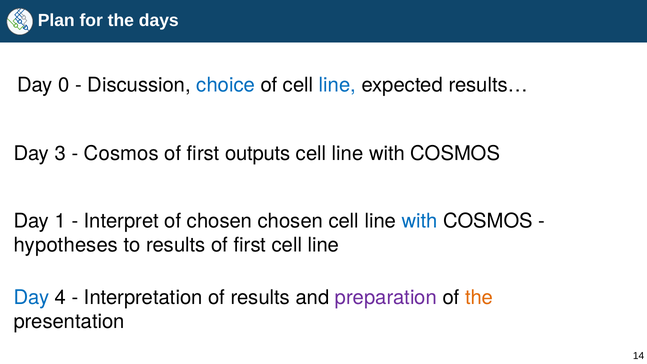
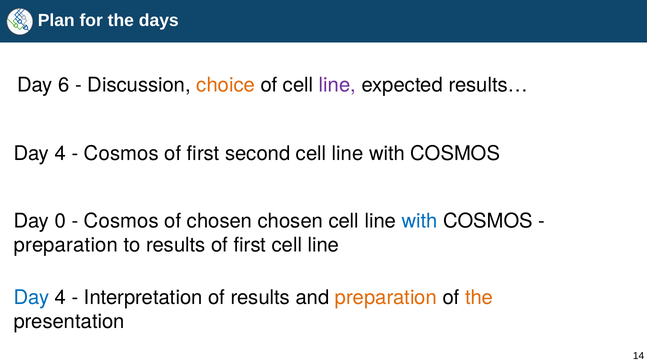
0: 0 -> 6
choice colour: blue -> orange
line at (337, 85) colour: blue -> purple
3 at (60, 154): 3 -> 4
outputs: outputs -> second
1: 1 -> 0
Interpret at (121, 221): Interpret -> Cosmos
hypotheses at (66, 245): hypotheses -> preparation
preparation at (386, 297) colour: purple -> orange
